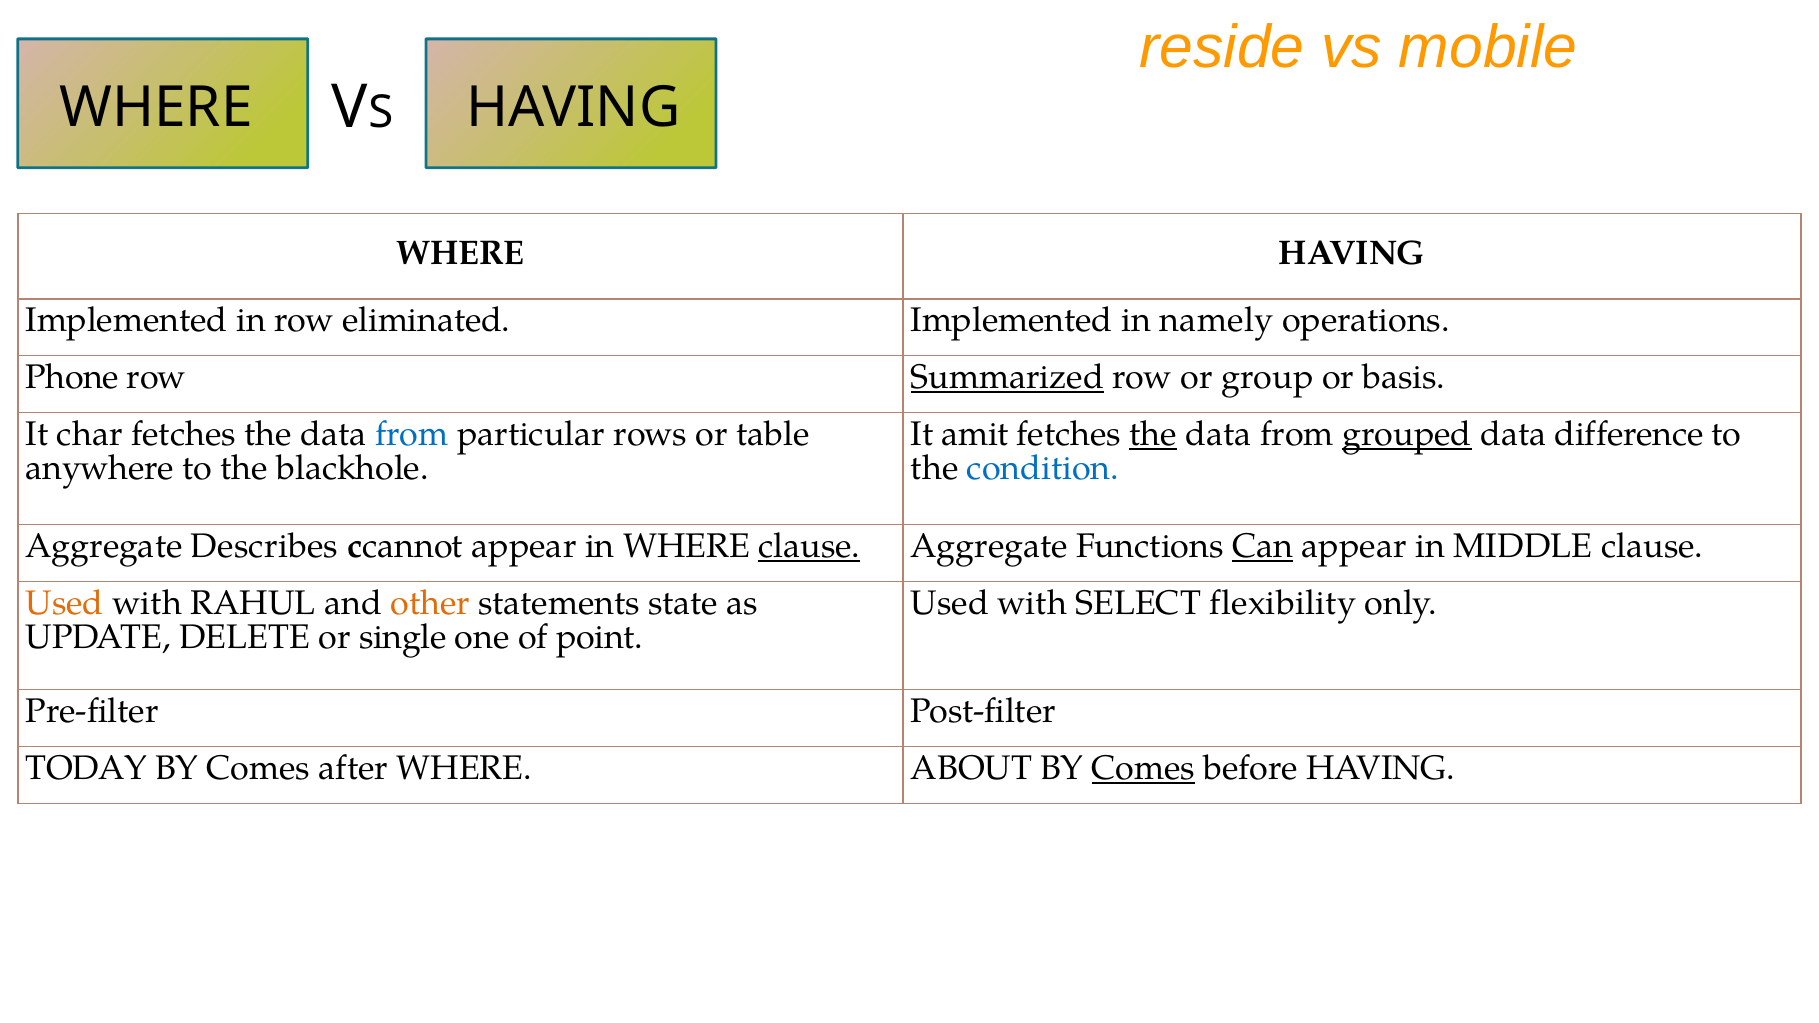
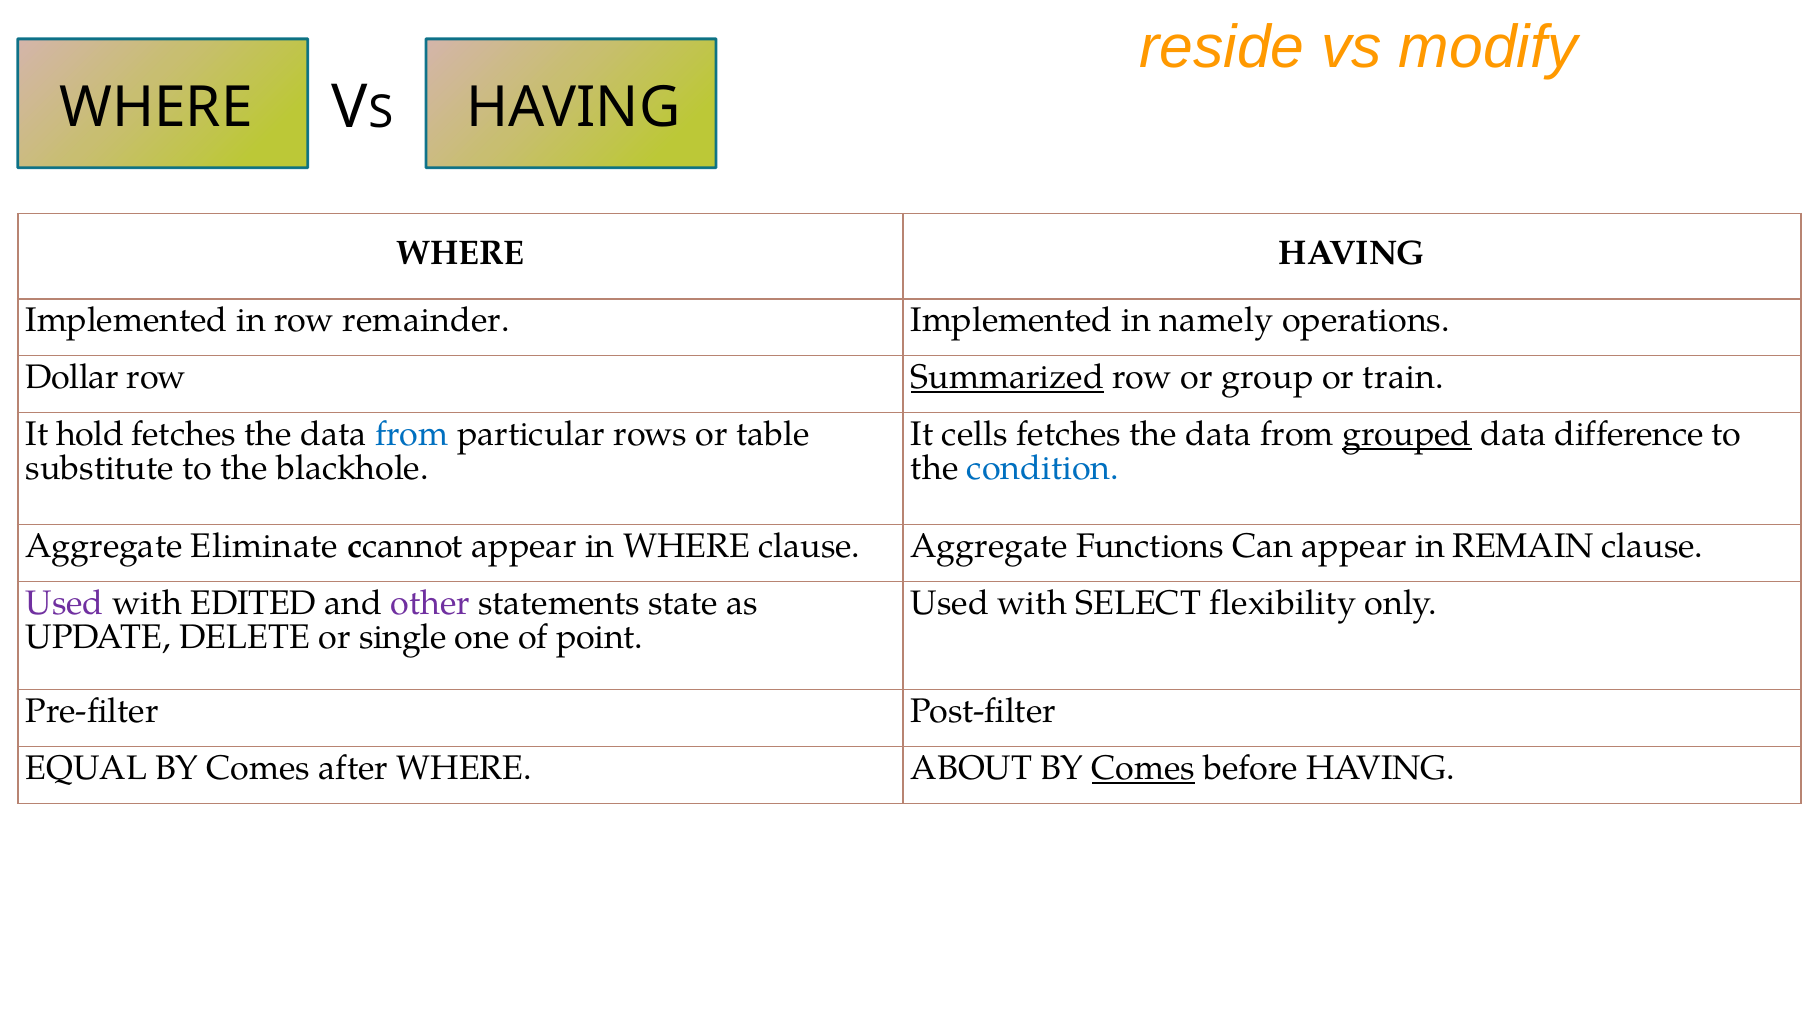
mobile: mobile -> modify
eliminated: eliminated -> remainder
Phone: Phone -> Dollar
basis: basis -> train
char: char -> hold
amit: amit -> cells
the at (1153, 434) underline: present -> none
anywhere: anywhere -> substitute
Describes: Describes -> Eliminate
clause at (809, 546) underline: present -> none
Can underline: present -> none
MIDDLE: MIDDLE -> REMAIN
Used at (65, 603) colour: orange -> purple
RAHUL: RAHUL -> EDITED
other colour: orange -> purple
TODAY: TODAY -> EQUAL
